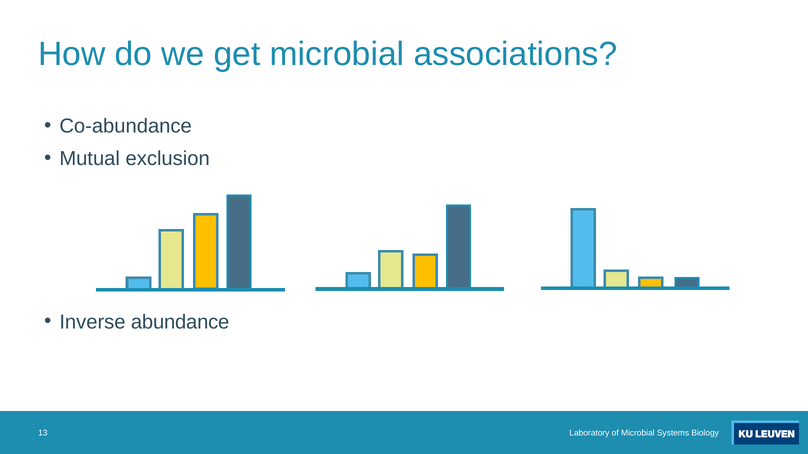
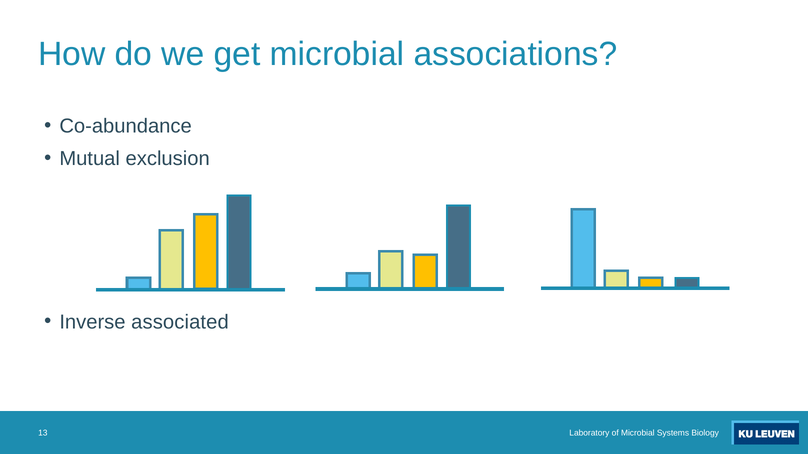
abundance: abundance -> associated
